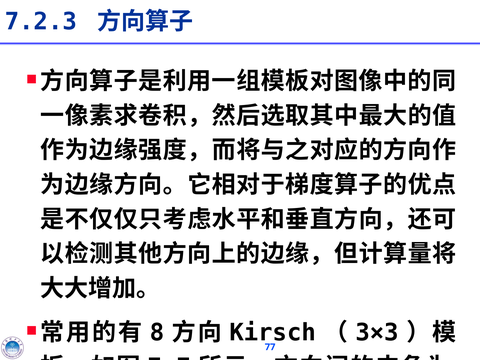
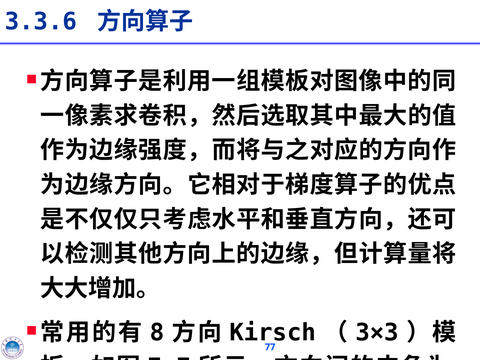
7.2.3: 7.2.3 -> 3.3.6
